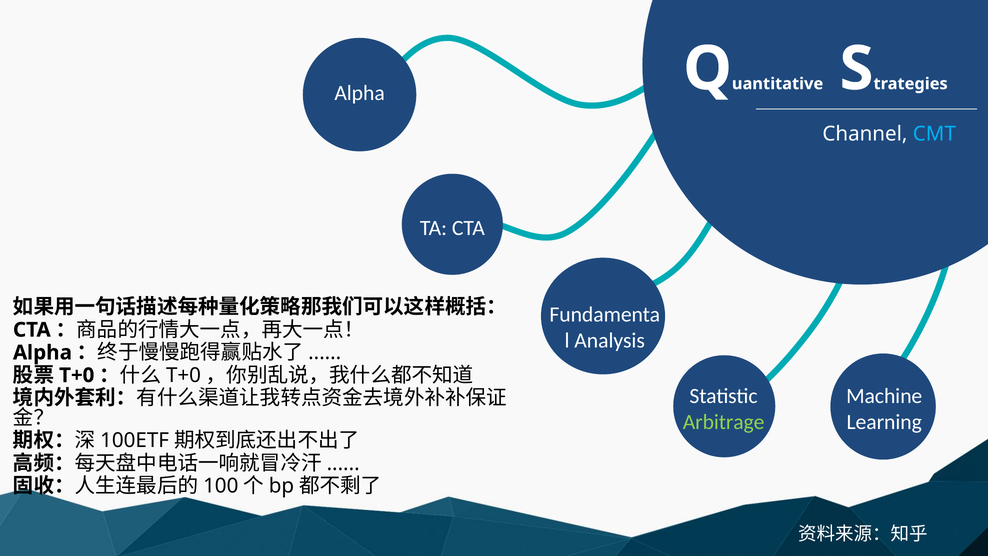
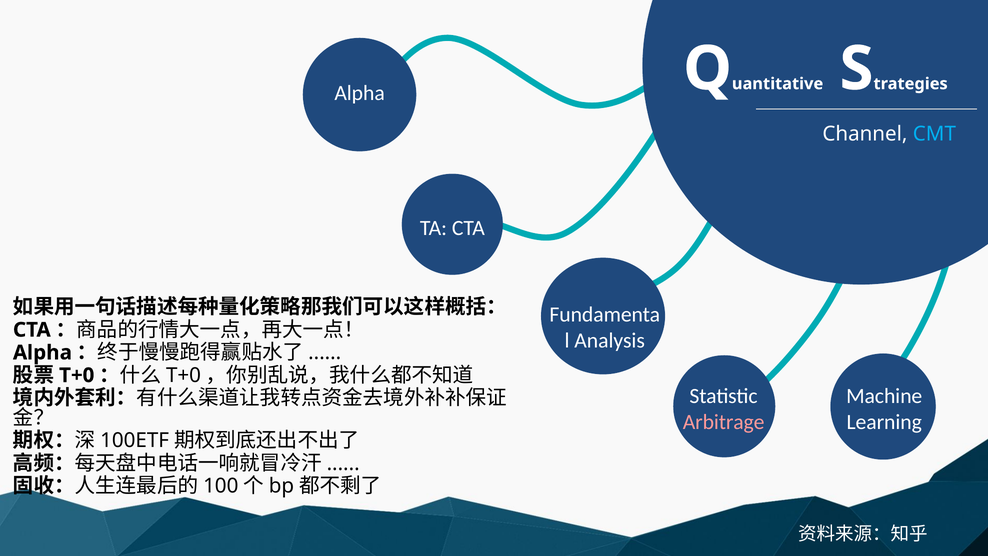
Arbitrage colour: light green -> pink
